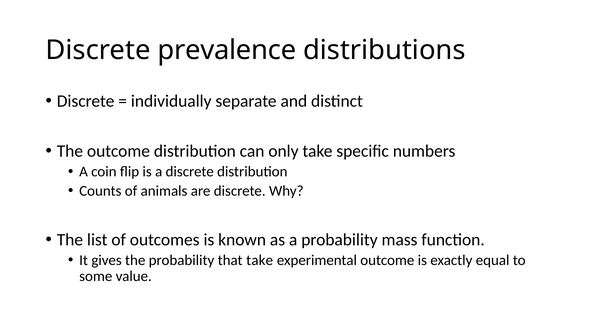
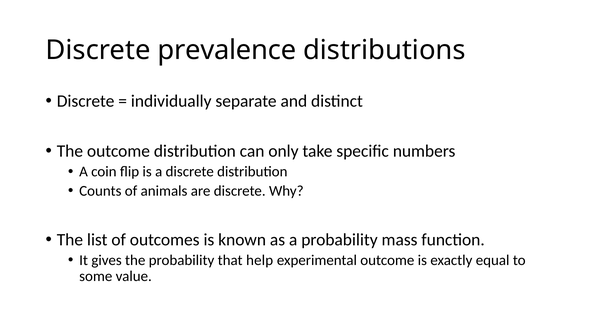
that take: take -> help
